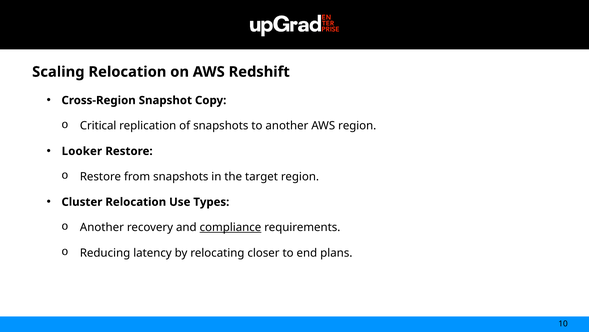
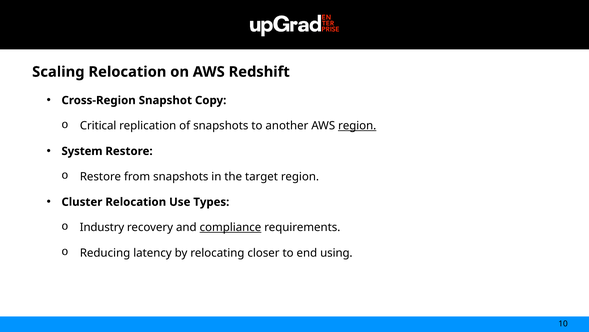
region at (357, 126) underline: none -> present
Looker: Looker -> System
Another at (102, 227): Another -> Industry
plans: plans -> using
